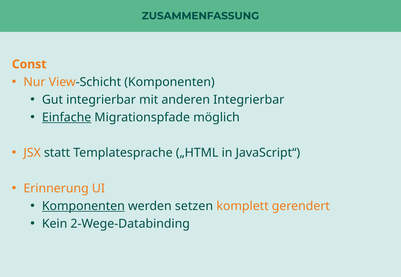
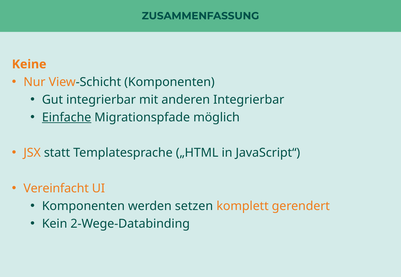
Const: Const -> Keine
Erinnerung: Erinnerung -> Vereinfacht
Komponenten at (83, 207) underline: present -> none
